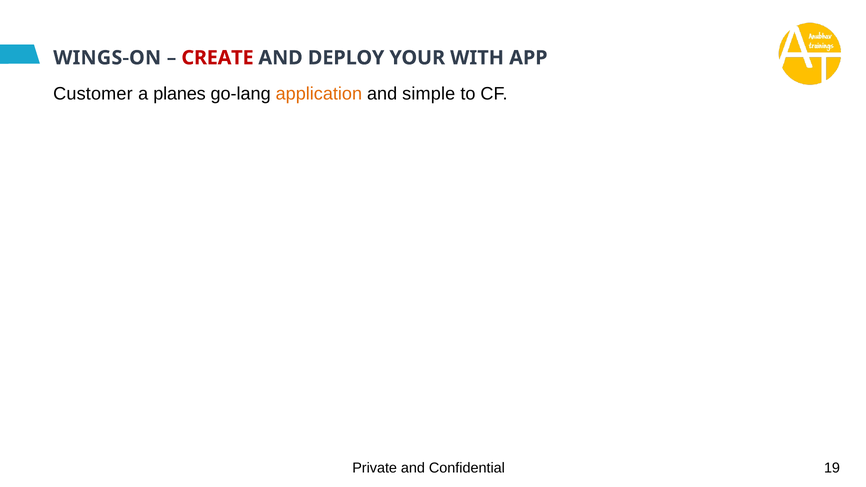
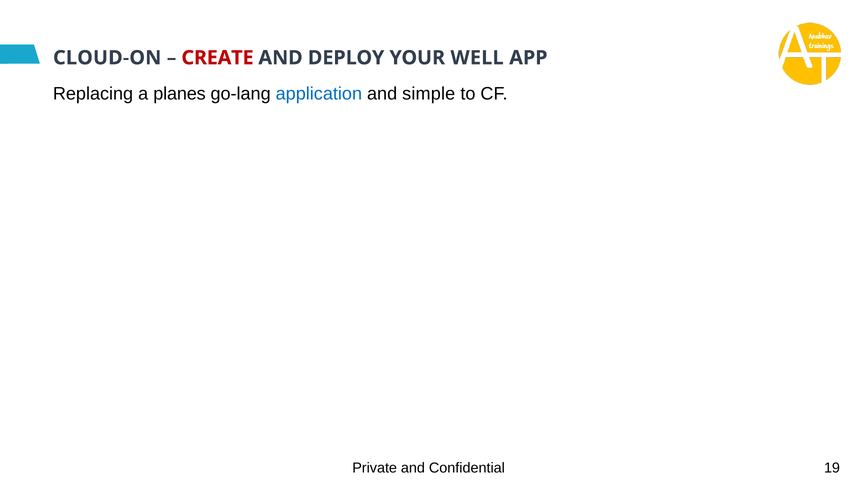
WINGS-ON: WINGS-ON -> CLOUD-ON
WITH: WITH -> WELL
Customer: Customer -> Replacing
application colour: orange -> blue
